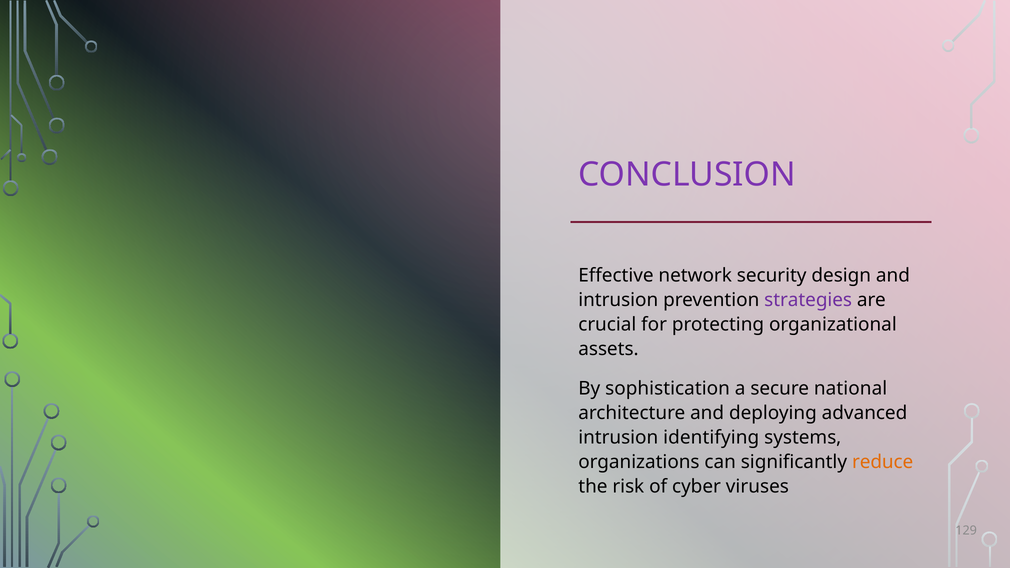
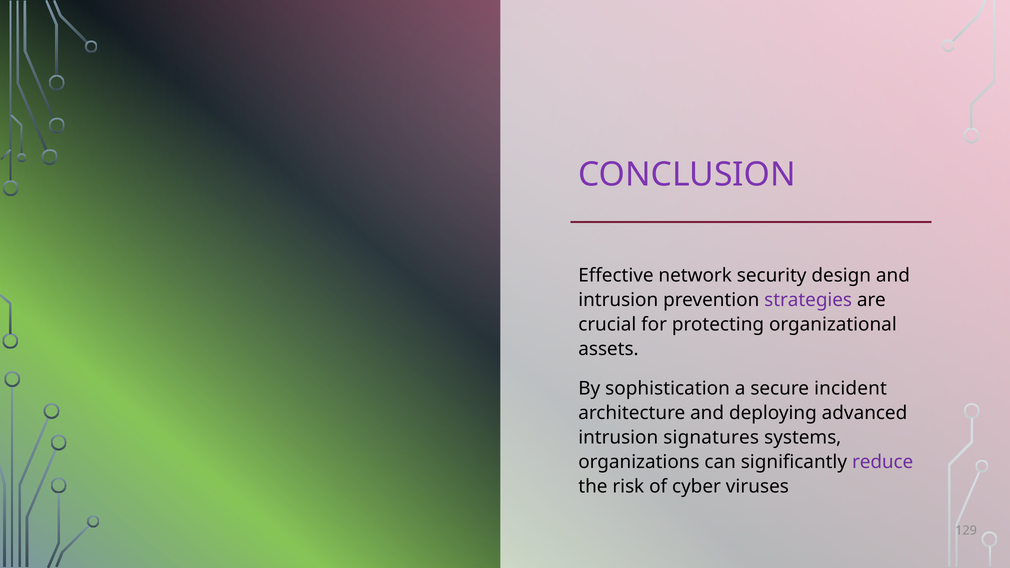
national: national -> incident
identifying: identifying -> signatures
reduce colour: orange -> purple
